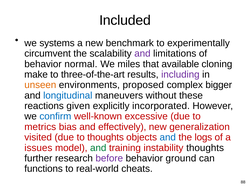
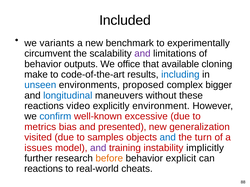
systems: systems -> variants
normal: normal -> outputs
miles: miles -> office
three-of-the-art: three-of-the-art -> code-of-the-art
including colour: purple -> blue
unseen colour: orange -> blue
given: given -> video
incorporated: incorporated -> environment
effectively: effectively -> presented
to thoughts: thoughts -> samples
logs: logs -> turn
and at (98, 148) colour: green -> purple
instability thoughts: thoughts -> implicitly
before colour: purple -> orange
ground: ground -> explicit
functions at (44, 169): functions -> reactions
